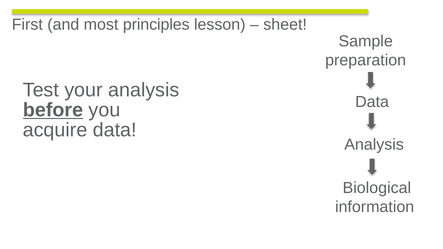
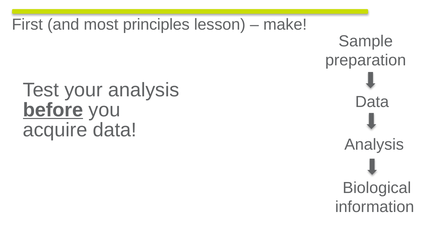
sheet: sheet -> make
